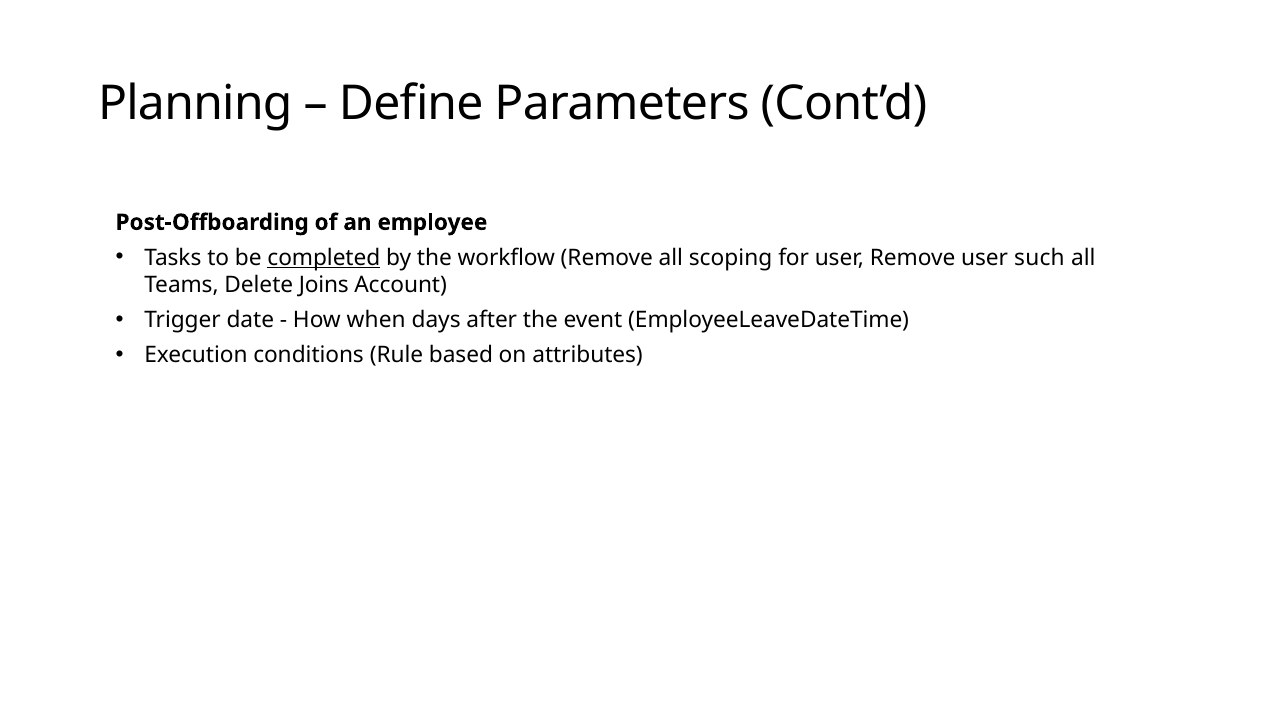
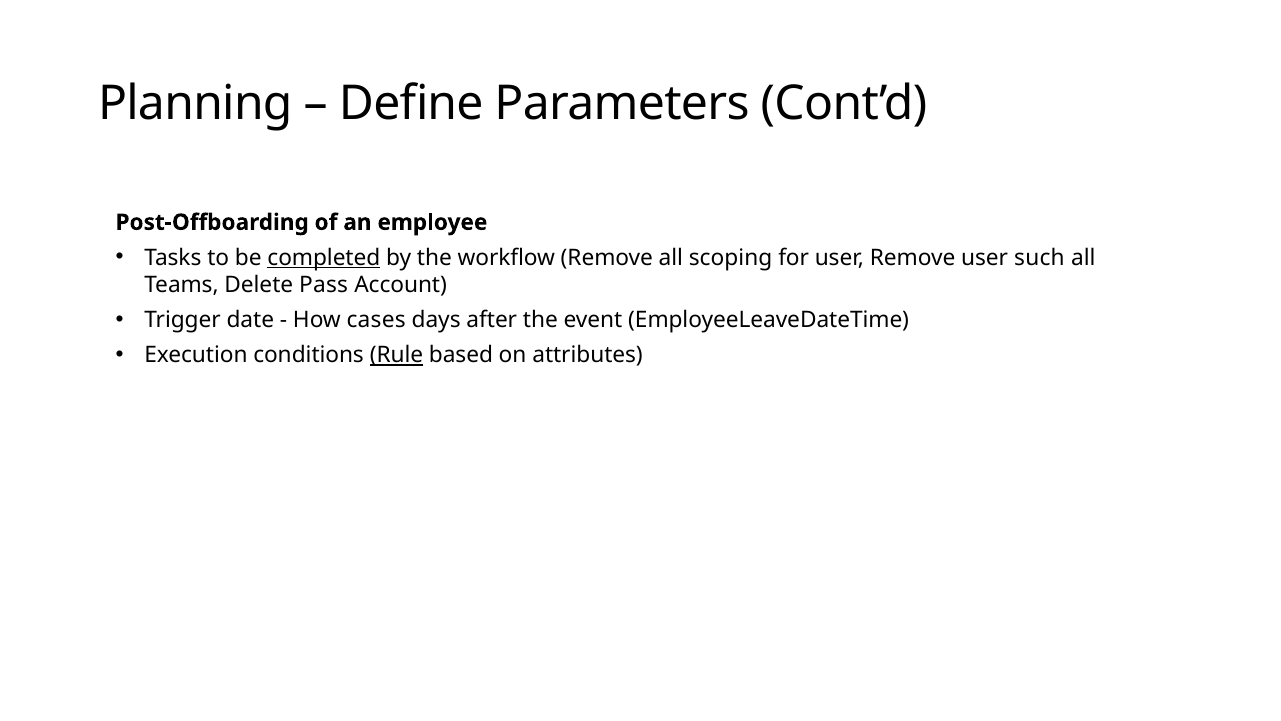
Joins: Joins -> Pass
when: when -> cases
Rule underline: none -> present
